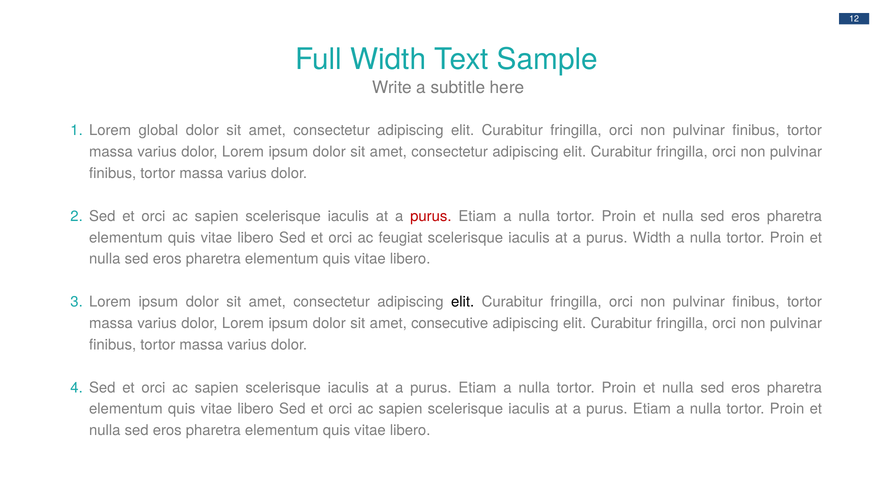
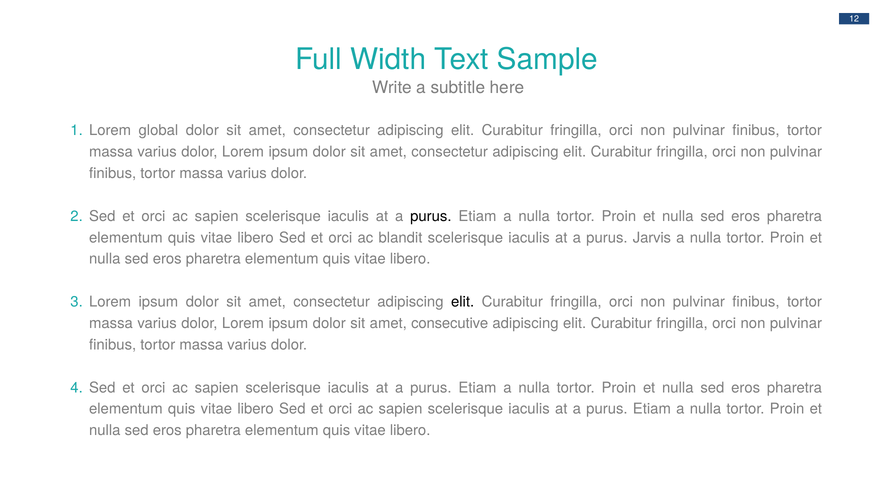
purus at (431, 216) colour: red -> black
feugiat: feugiat -> blandit
purus Width: Width -> Jarvis
